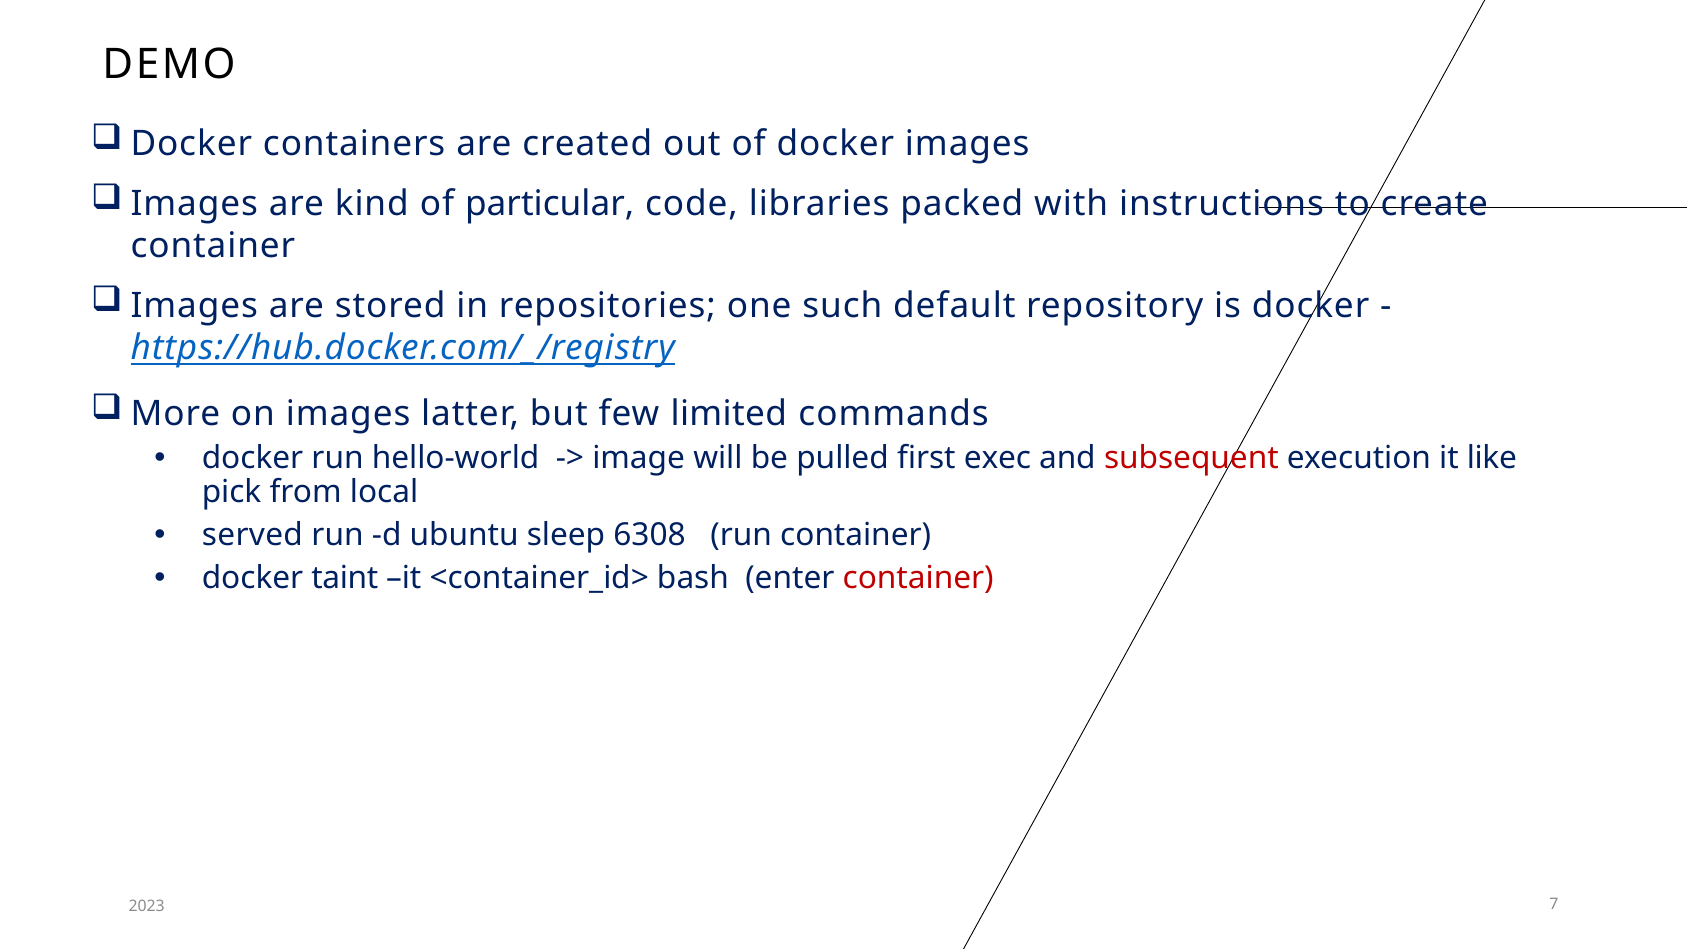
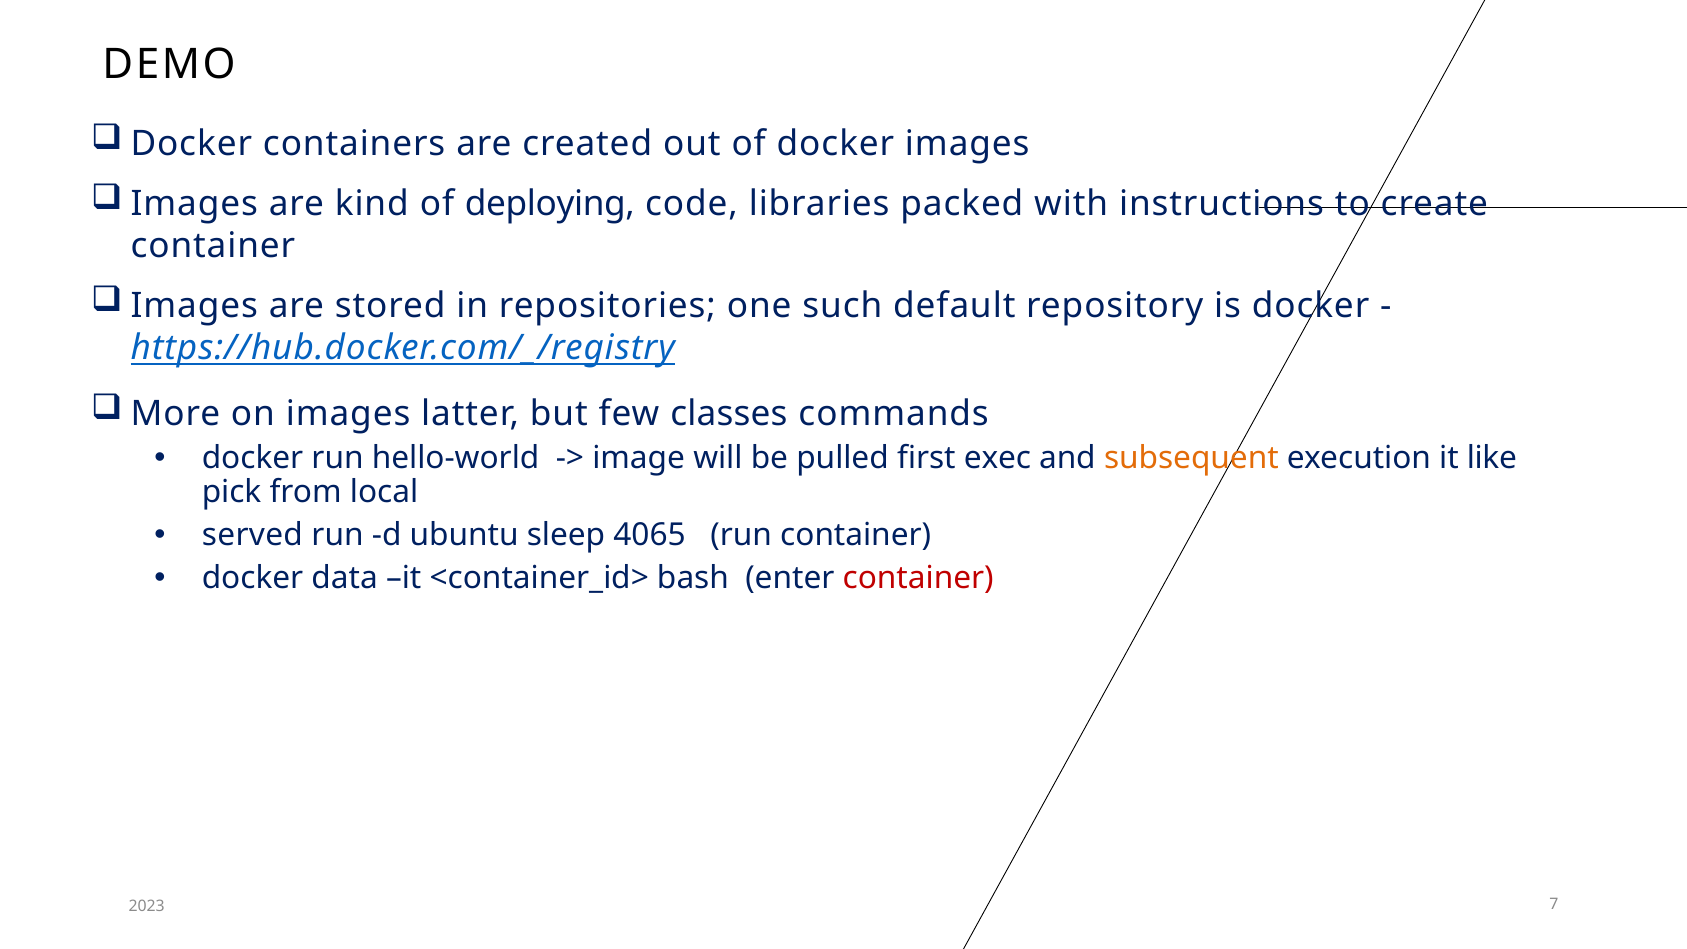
particular: particular -> deploying
limited: limited -> classes
subsequent colour: red -> orange
6308: 6308 -> 4065
taint: taint -> data
